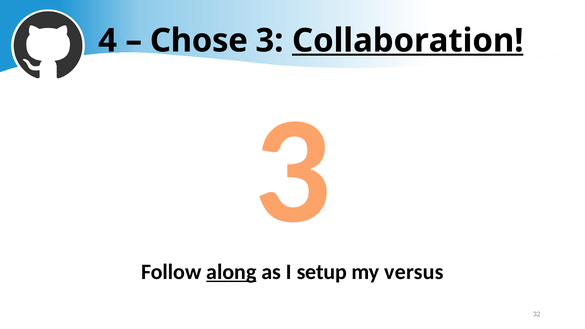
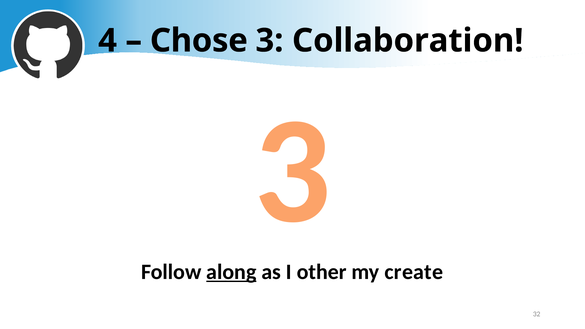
Collaboration underline: present -> none
setup: setup -> other
versus: versus -> create
